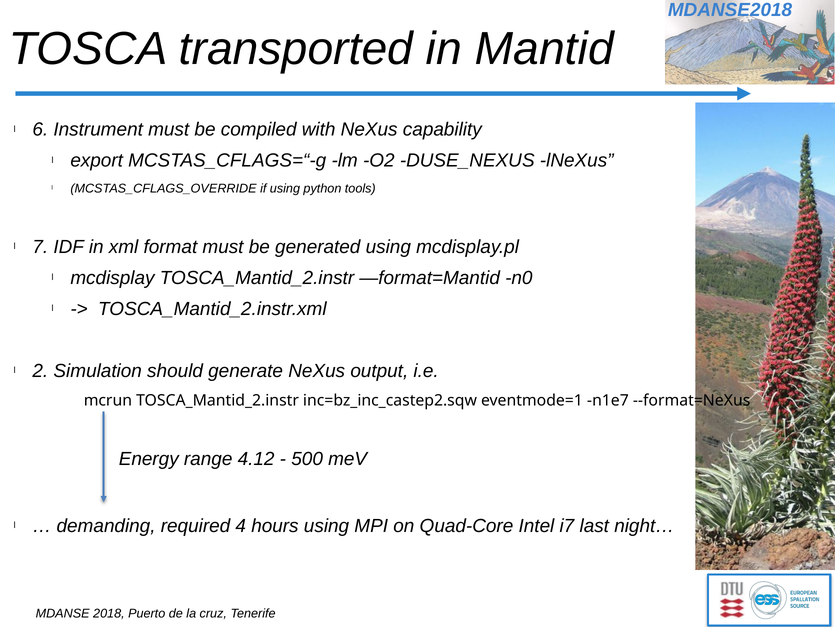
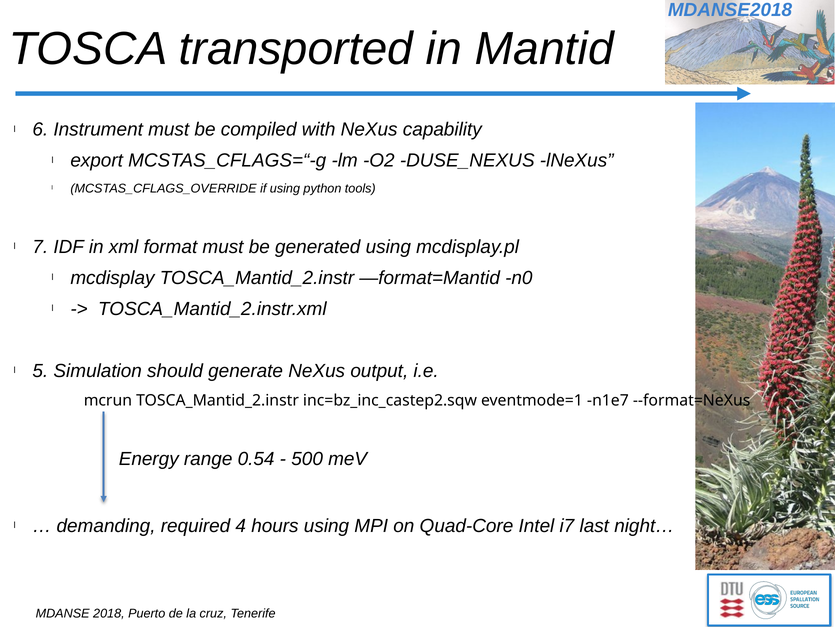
2: 2 -> 5
4.12: 4.12 -> 0.54
